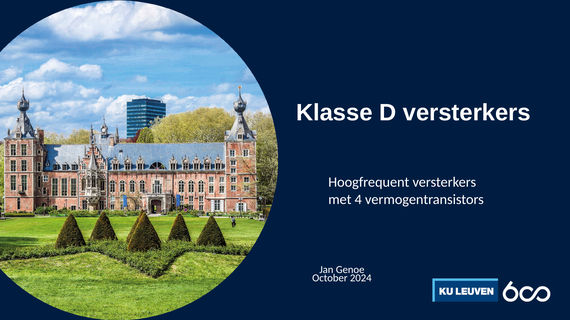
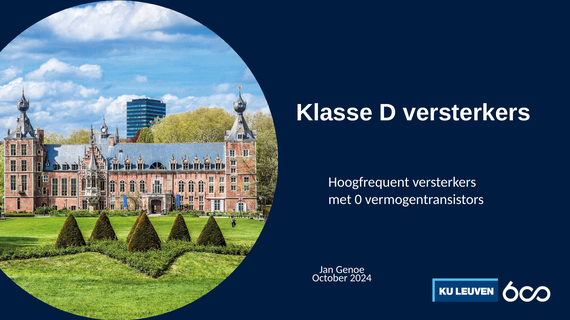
4: 4 -> 0
